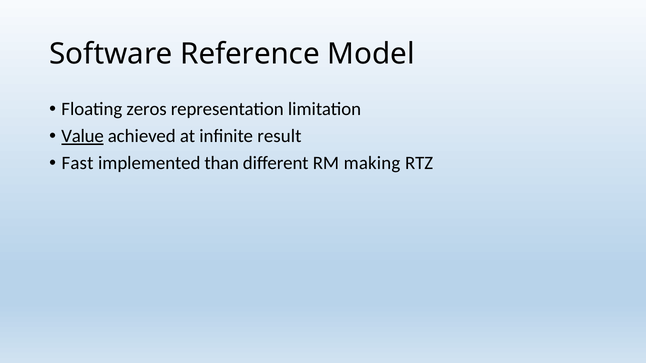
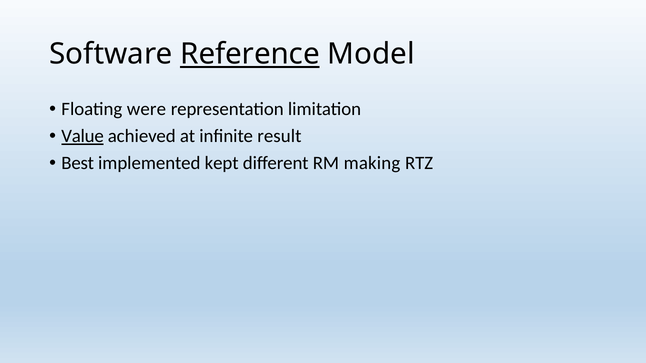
Reference underline: none -> present
zeros: zeros -> were
Fast: Fast -> Best
than: than -> kept
